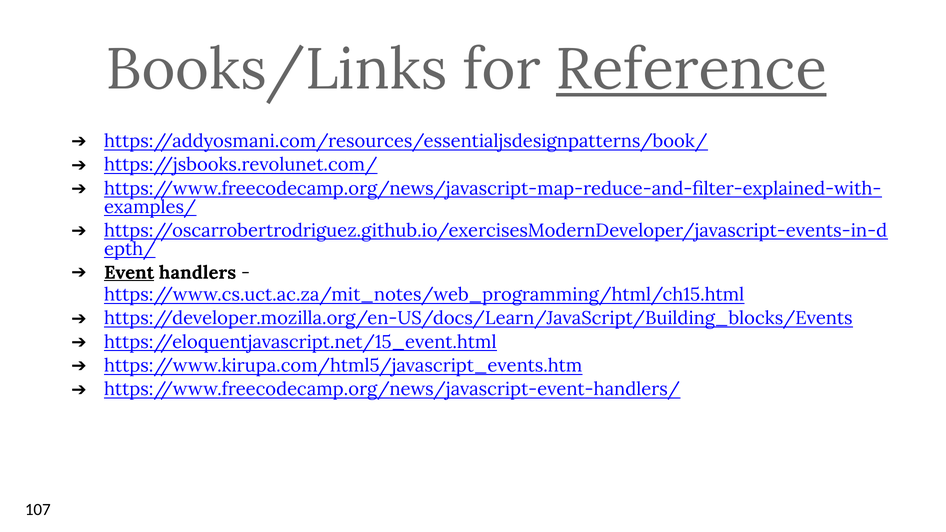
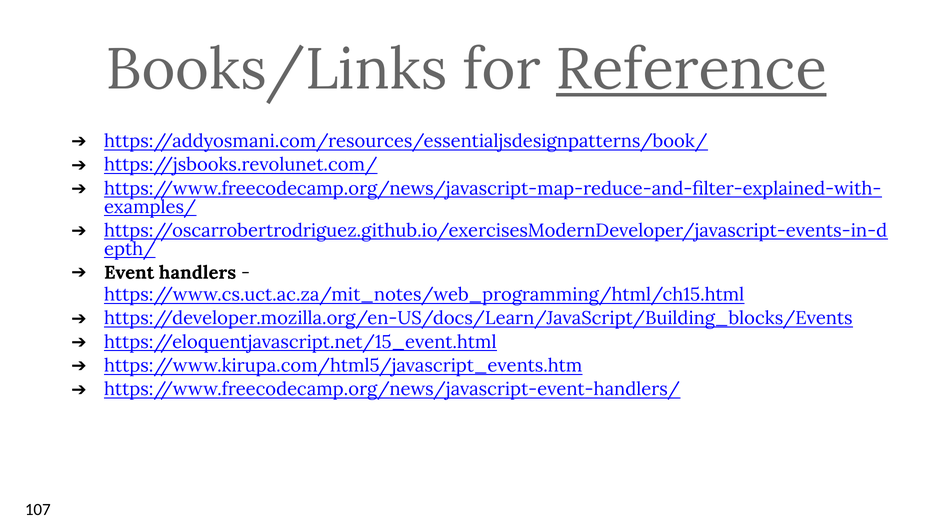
Event underline: present -> none
